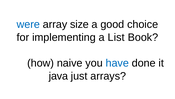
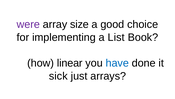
were colour: blue -> purple
naive: naive -> linear
java: java -> sick
